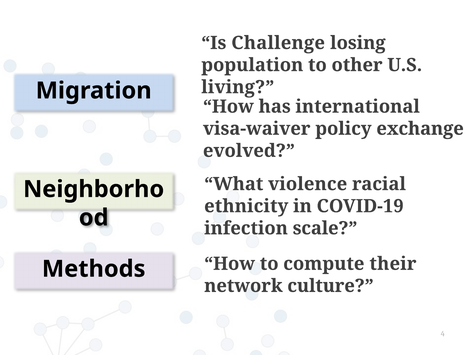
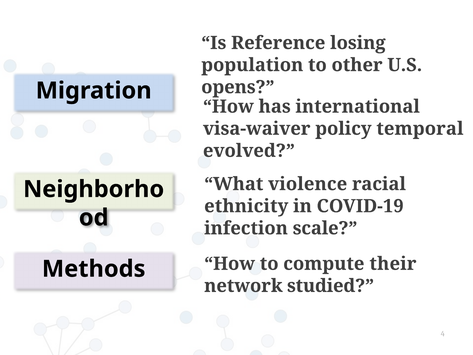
Challenge: Challenge -> Reference
living: living -> opens
exchange: exchange -> temporal
culture: culture -> studied
